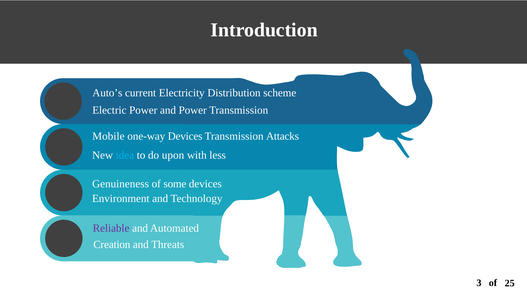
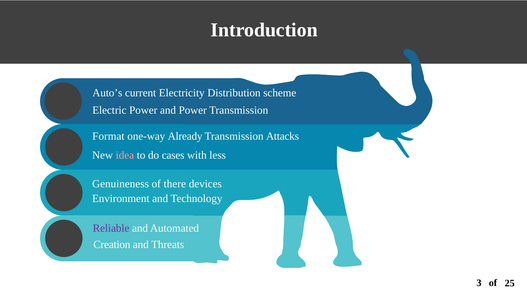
Mobile: Mobile -> Format
one-way Devices: Devices -> Already
idea colour: light blue -> pink
upon: upon -> cases
some: some -> there
